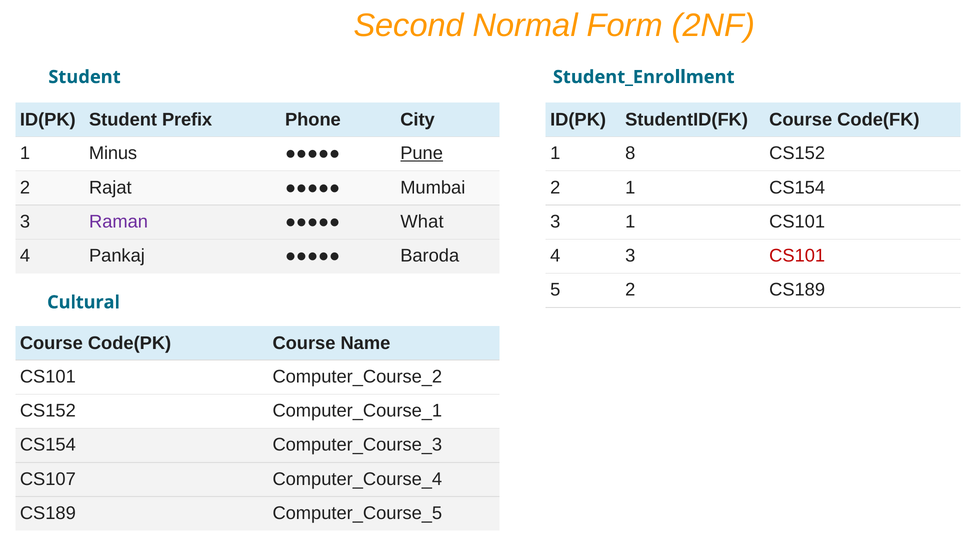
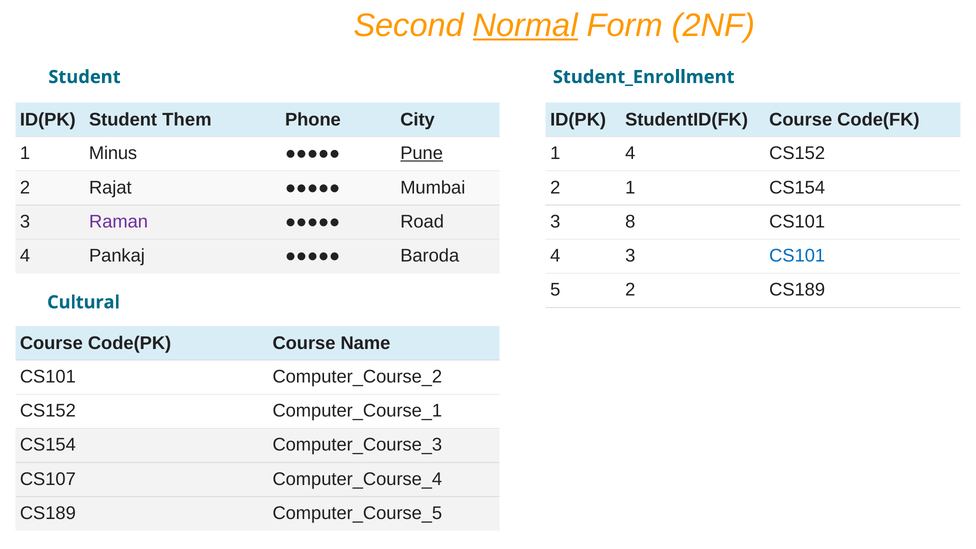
Normal underline: none -> present
Prefix: Prefix -> Them
1 8: 8 -> 4
What: What -> Road
3 1: 1 -> 8
CS101 at (797, 256) colour: red -> blue
